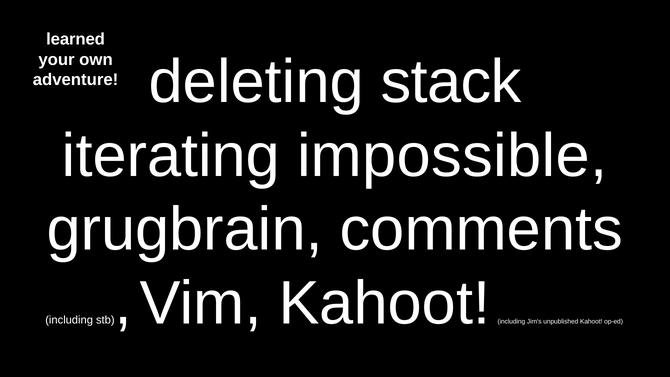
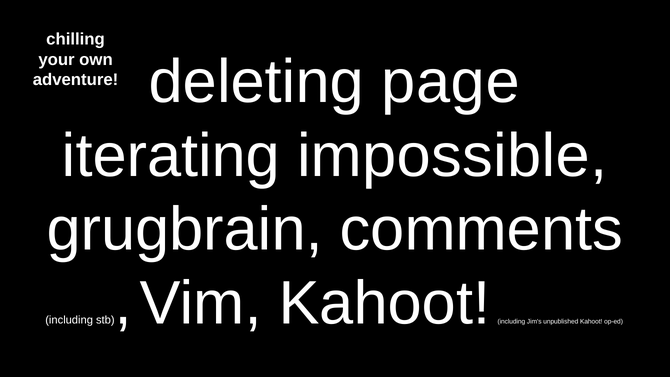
learned: learned -> chilling
stack: stack -> page
